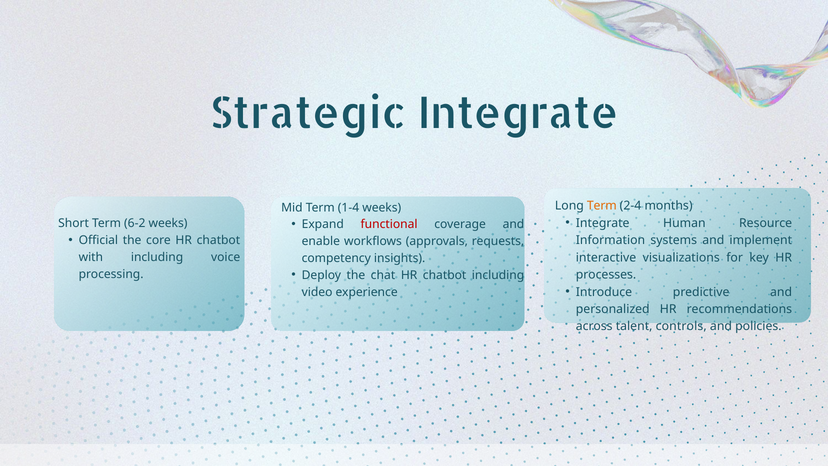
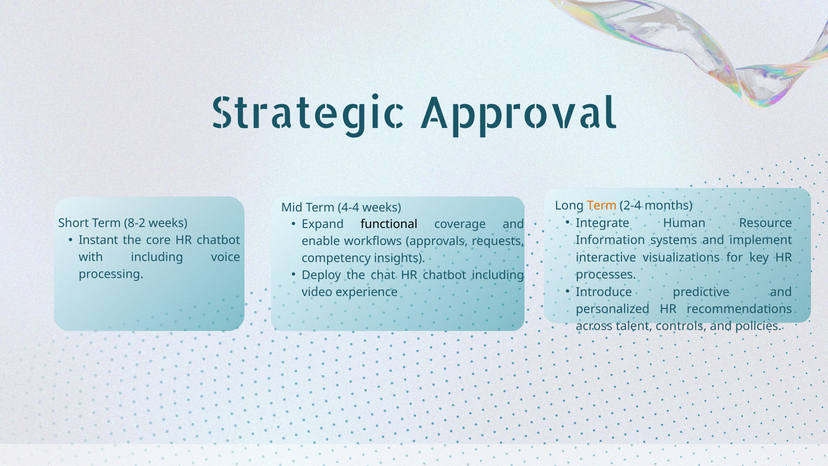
Strategic Integrate: Integrate -> Approval
1-4: 1-4 -> 4-4
functional colour: red -> black
6-2: 6-2 -> 8-2
Official: Official -> Instant
